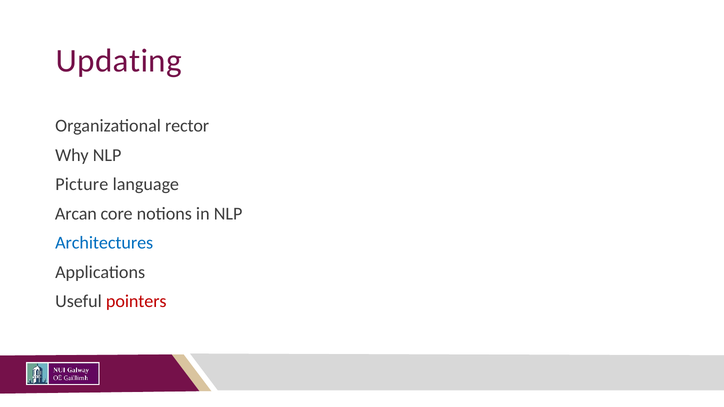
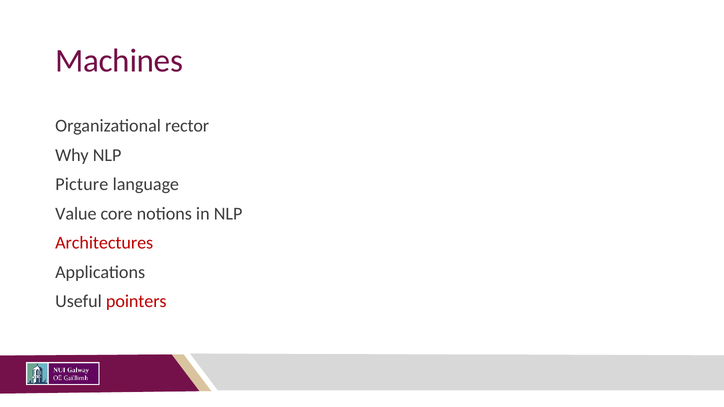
Updating: Updating -> Machines
Arcan: Arcan -> Value
Architectures colour: blue -> red
